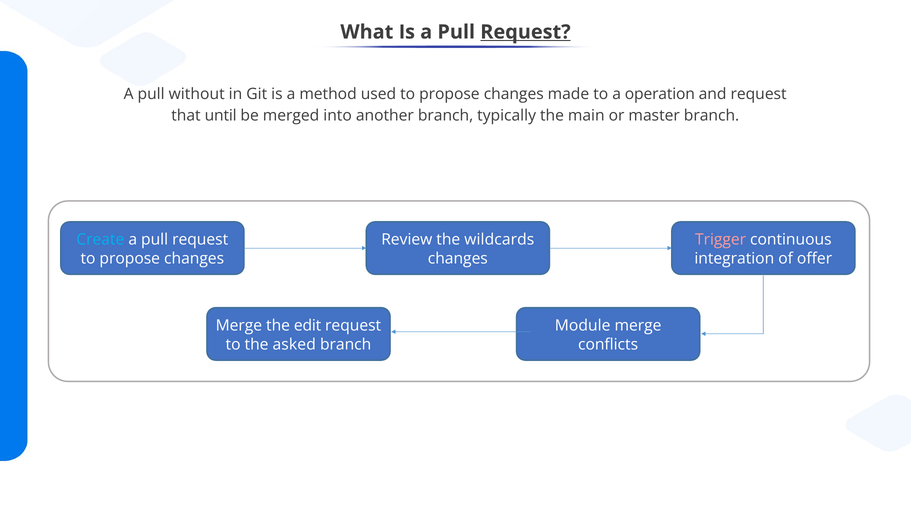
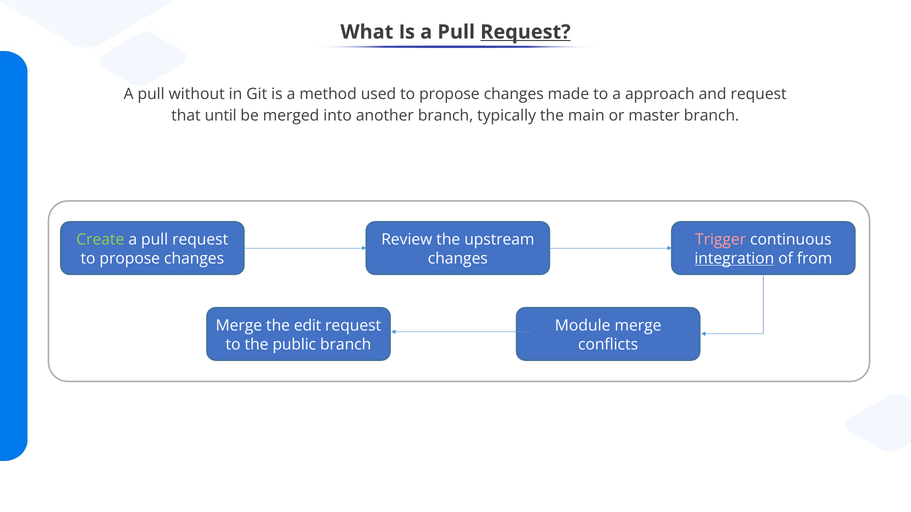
operation: operation -> approach
Create colour: light blue -> light green
wildcards: wildcards -> upstream
integration underline: none -> present
offer: offer -> from
asked: asked -> public
